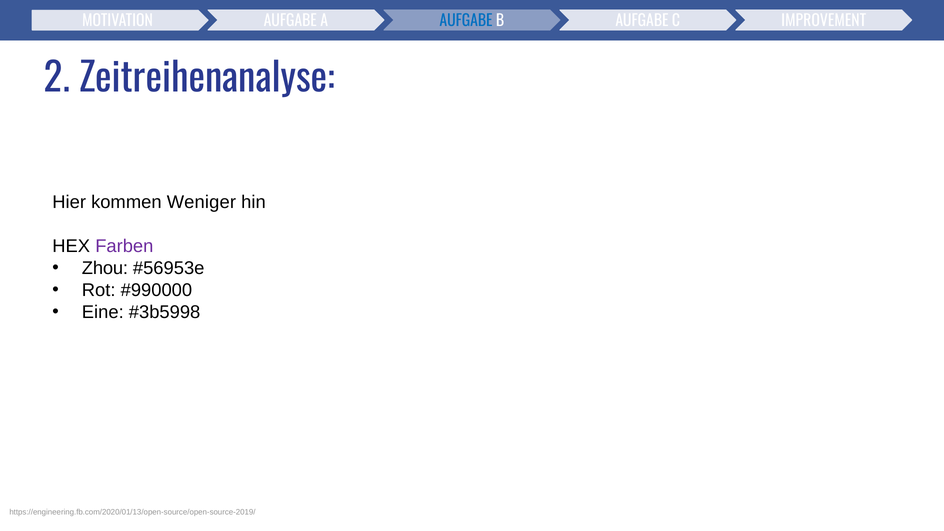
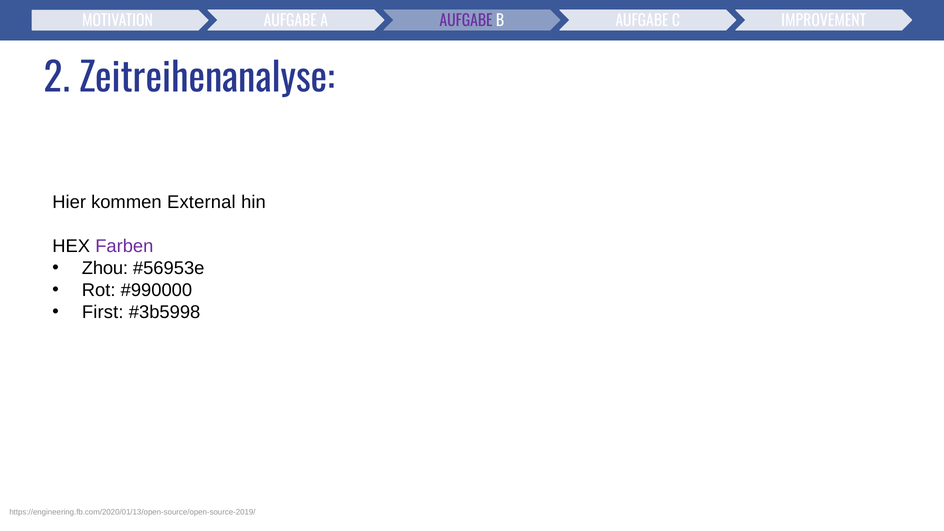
AUFGABE at (466, 21) colour: blue -> purple
Weniger: Weniger -> External
Eine: Eine -> First
